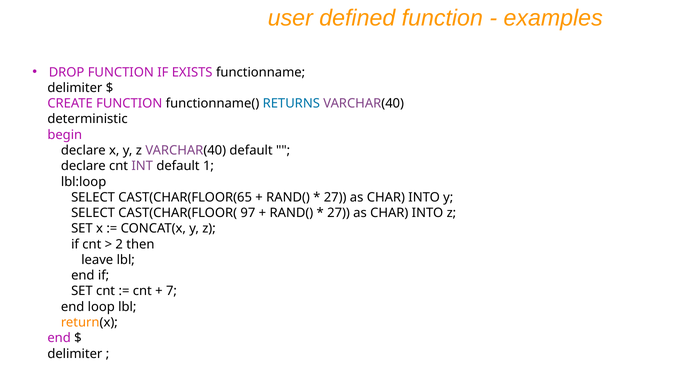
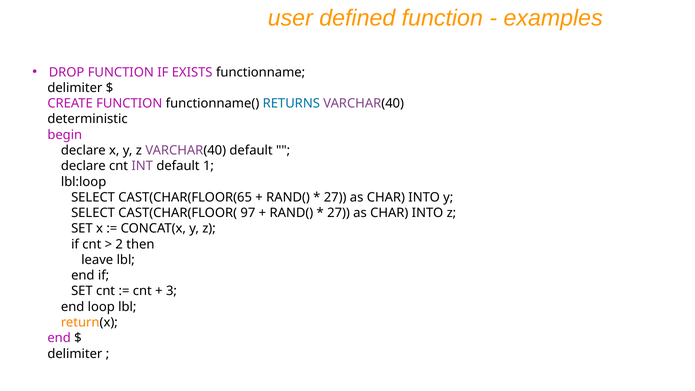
7: 7 -> 3
